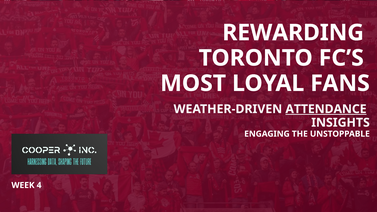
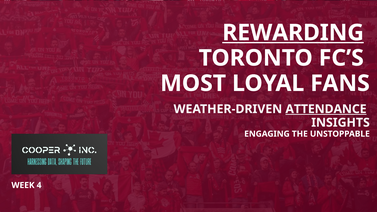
REWARDING underline: none -> present
